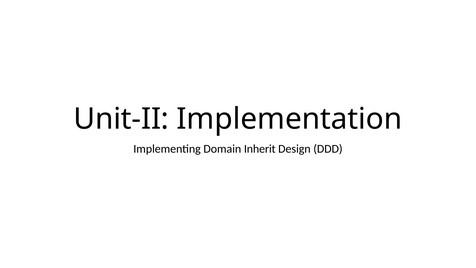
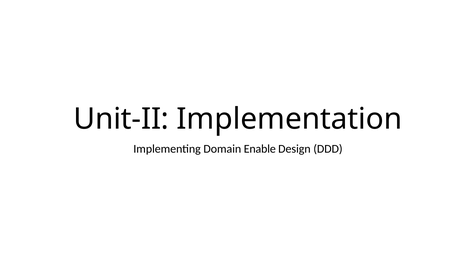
Inherit: Inherit -> Enable
